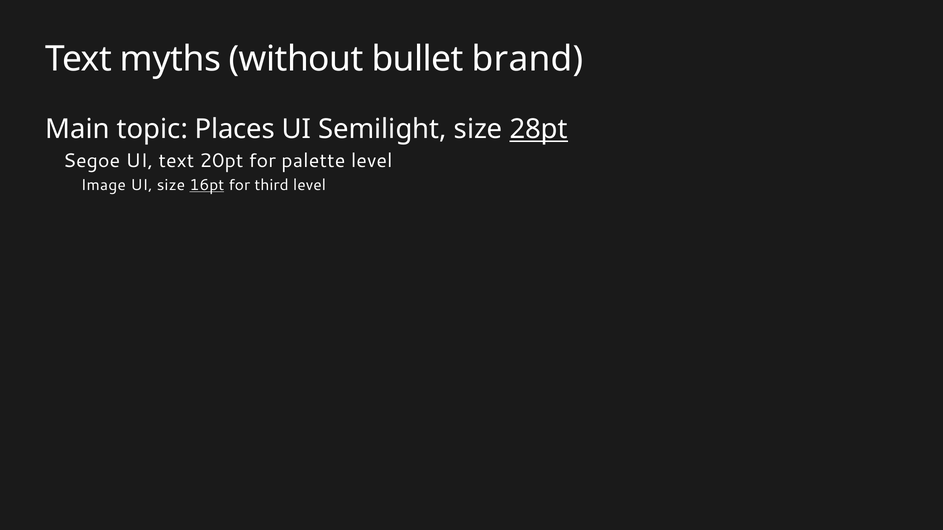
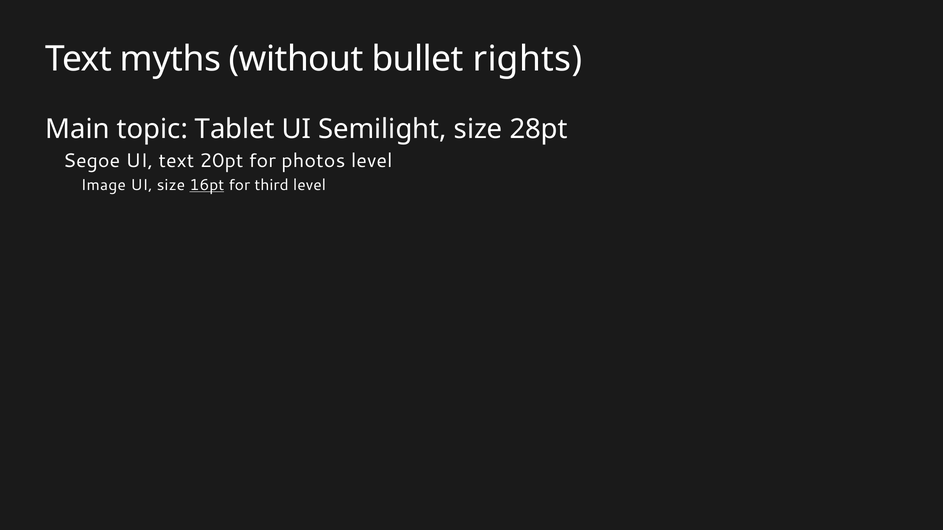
brand: brand -> rights
Places: Places -> Tablet
28pt underline: present -> none
palette: palette -> photos
